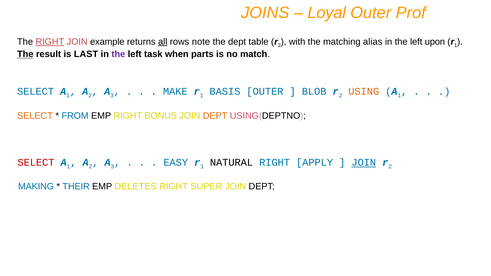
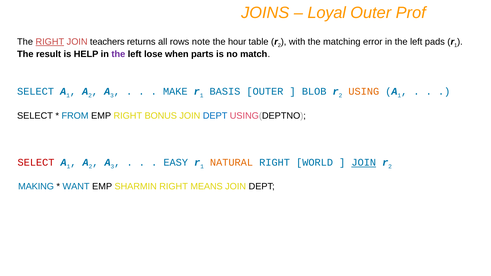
example: example -> teachers
all underline: present -> none
the dept: dept -> hour
alias: alias -> error
upon: upon -> pads
The at (25, 54) underline: present -> none
LAST: LAST -> HELP
task: task -> lose
SELECT at (35, 116) colour: orange -> black
DEPT at (215, 116) colour: orange -> blue
NATURAL colour: black -> orange
APPLY: APPLY -> WORLD
THEIR: THEIR -> WANT
DELETES: DELETES -> SHARMIN
SUPER: SUPER -> MEANS
